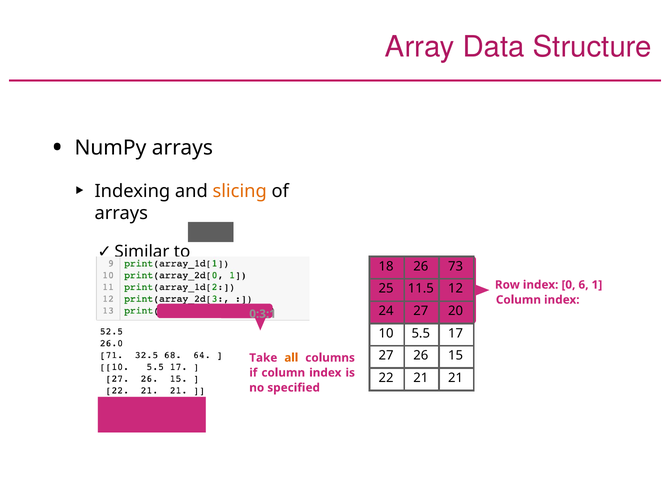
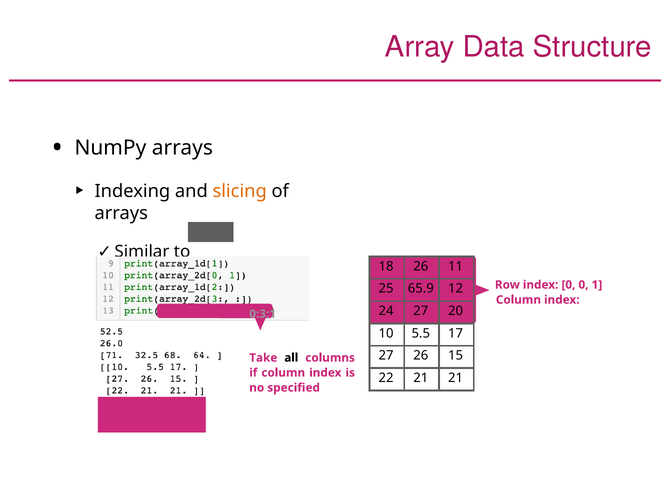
73: 73 -> 11
0 6: 6 -> 0
11.5: 11.5 -> 65.9
all colour: orange -> black
